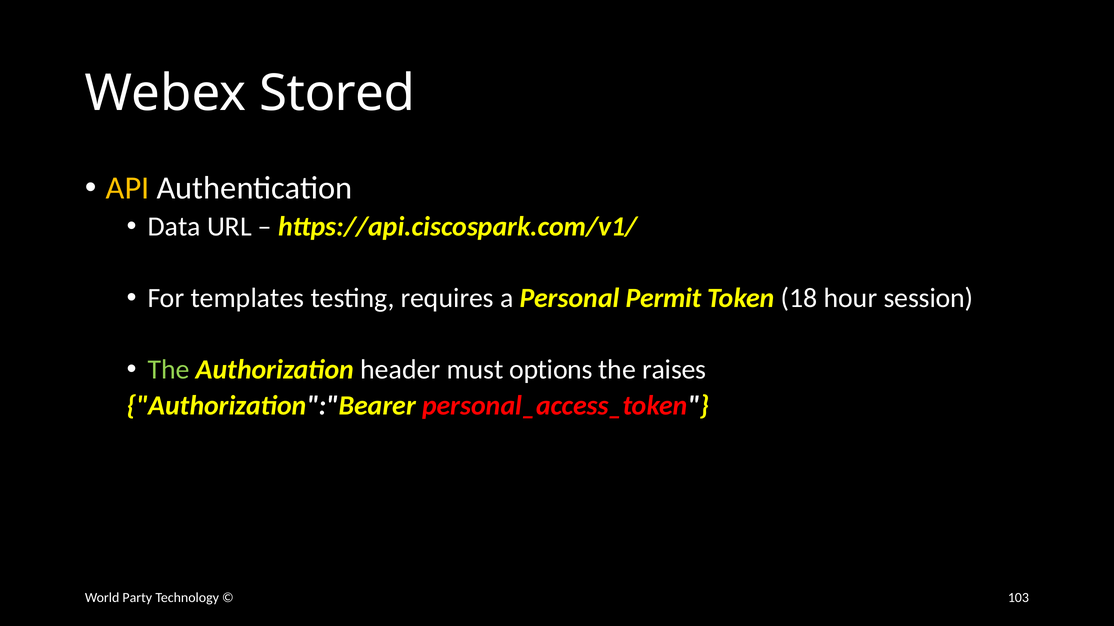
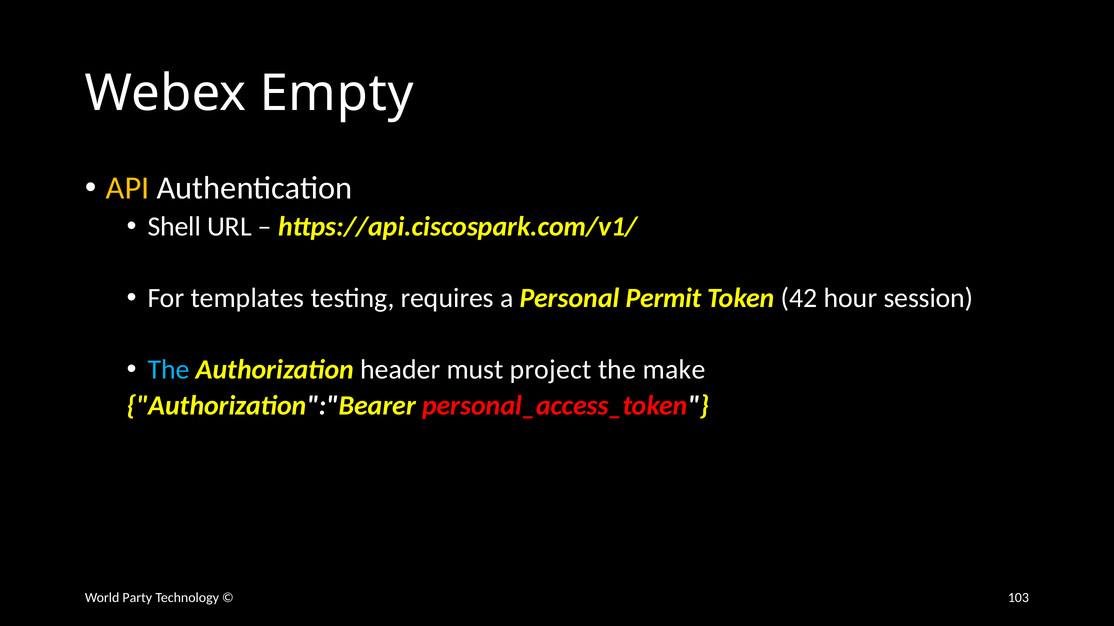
Stored: Stored -> Empty
Data: Data -> Shell
18: 18 -> 42
The at (169, 370) colour: light green -> light blue
options: options -> project
raises: raises -> make
